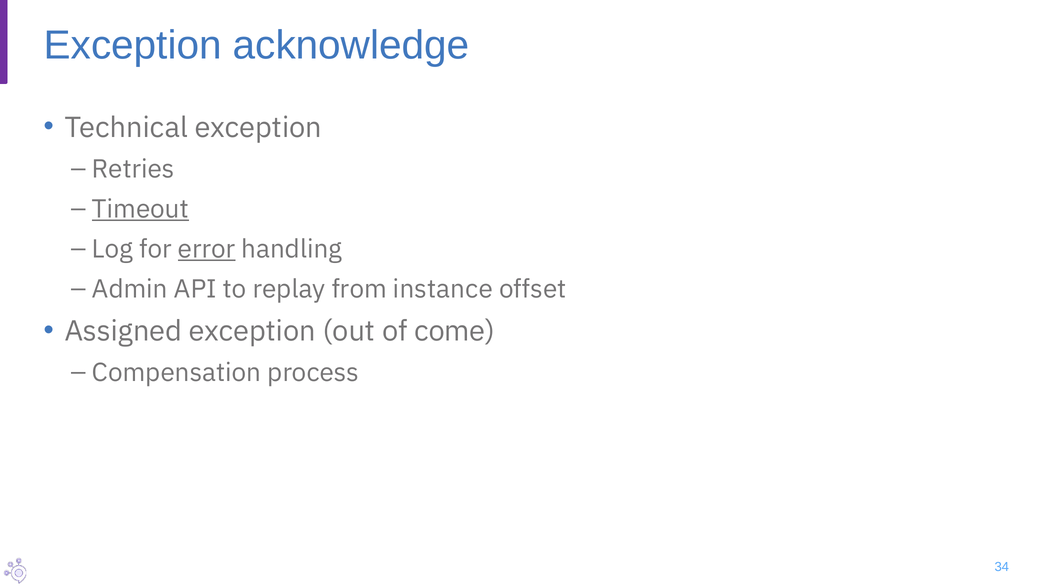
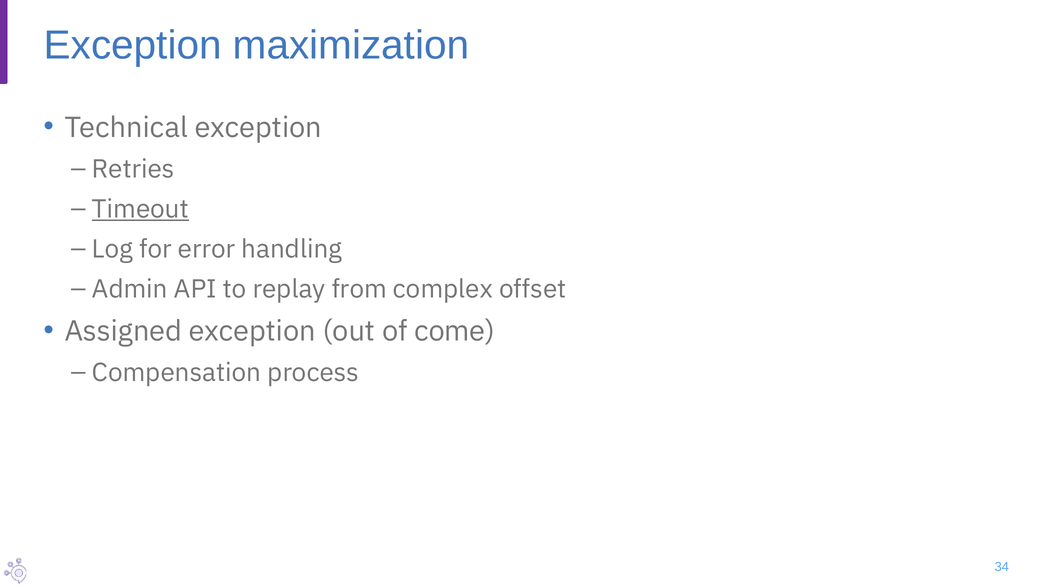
acknowledge: acknowledge -> maximization
error underline: present -> none
instance: instance -> complex
